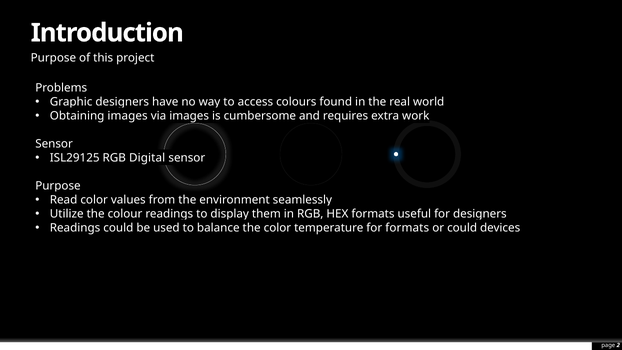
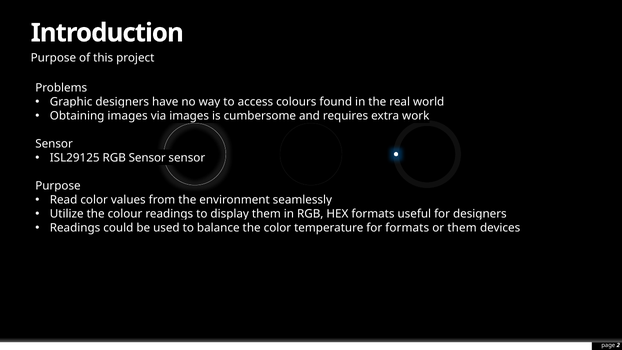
RGB Digital: Digital -> Sensor
or could: could -> them
